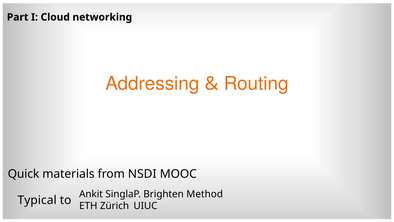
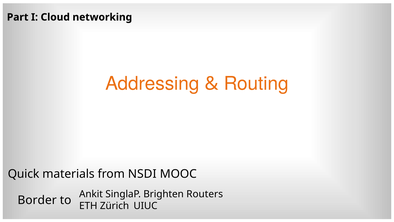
Method: Method -> Routers
Typical: Typical -> Border
